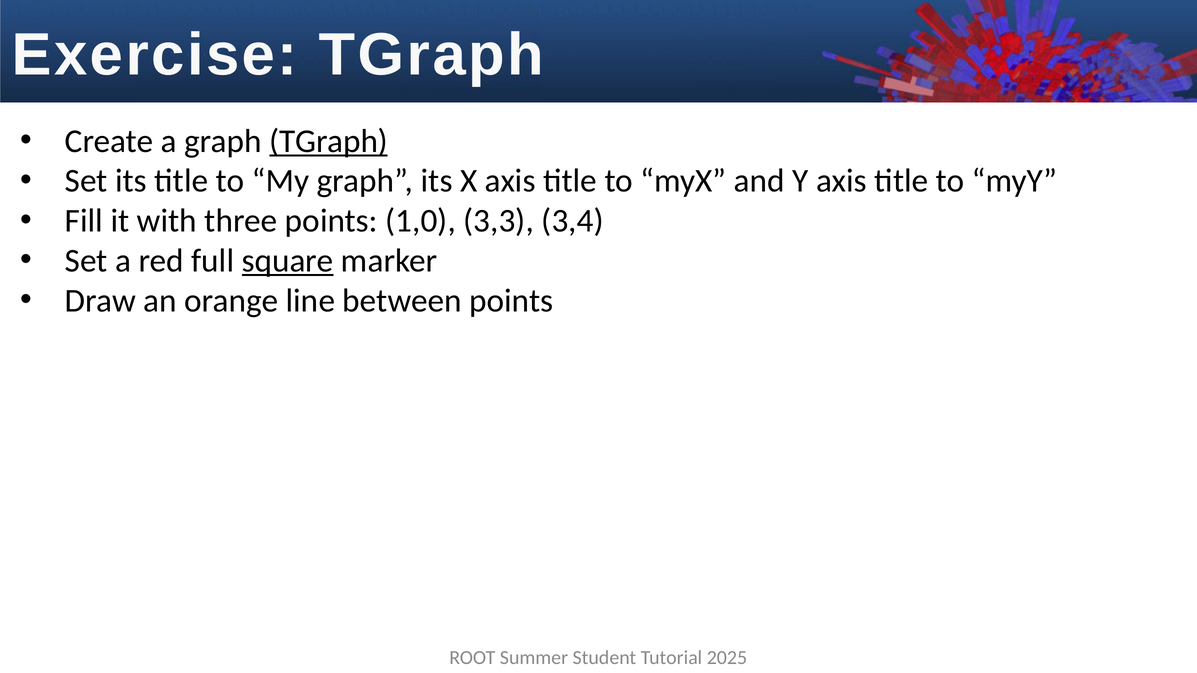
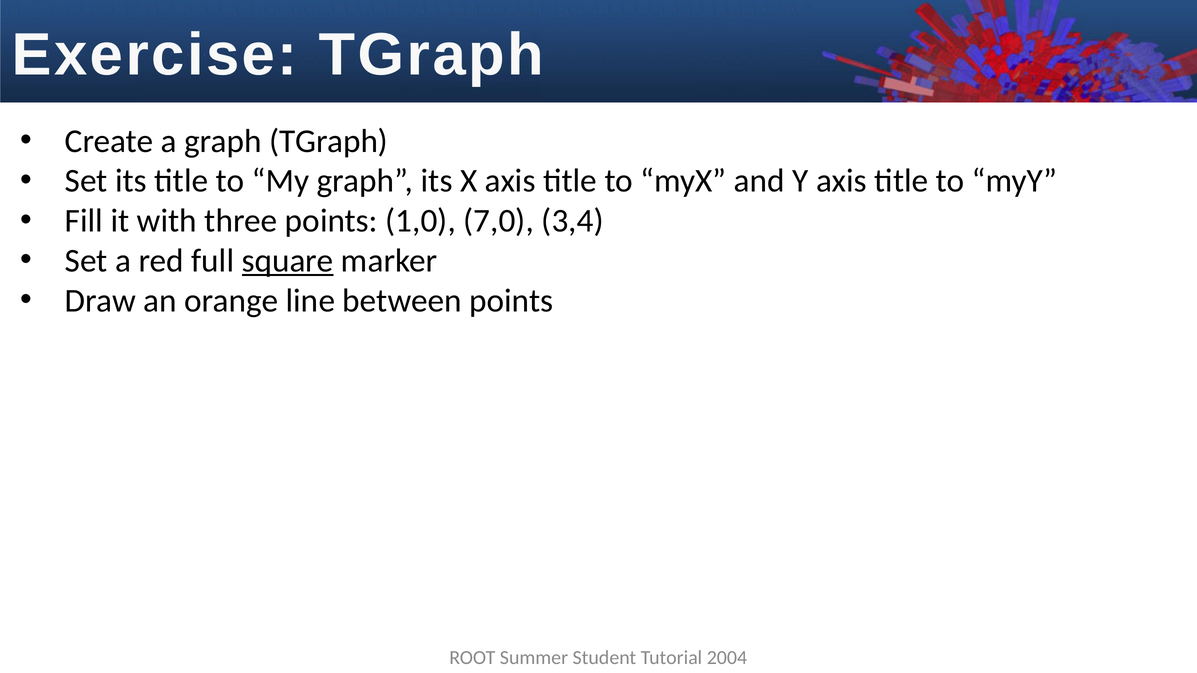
TGraph at (329, 141) underline: present -> none
3,3: 3,3 -> 7,0
2025: 2025 -> 2004
